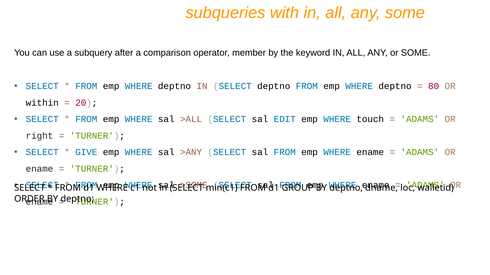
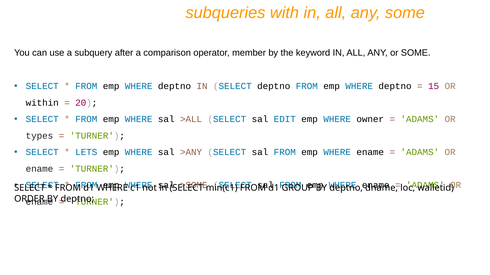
80: 80 -> 15
touch: touch -> owner
right: right -> types
GIVE: GIVE -> LETS
